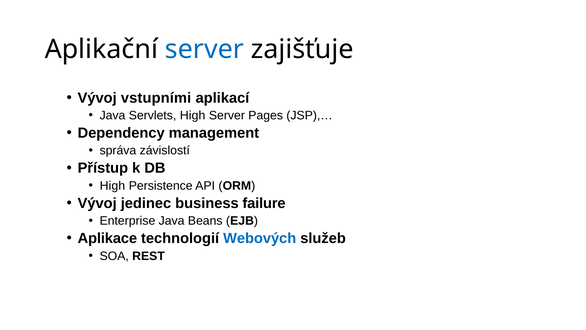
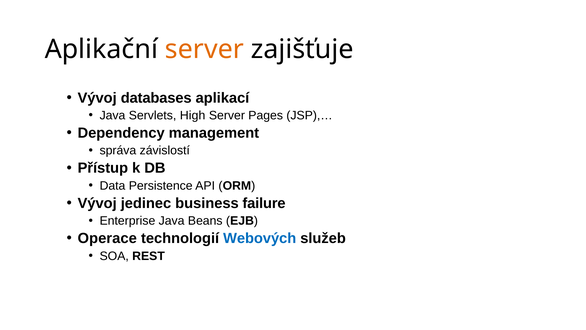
server at (204, 49) colour: blue -> orange
vstupními: vstupními -> databases
High at (112, 186): High -> Data
Aplikace: Aplikace -> Operace
